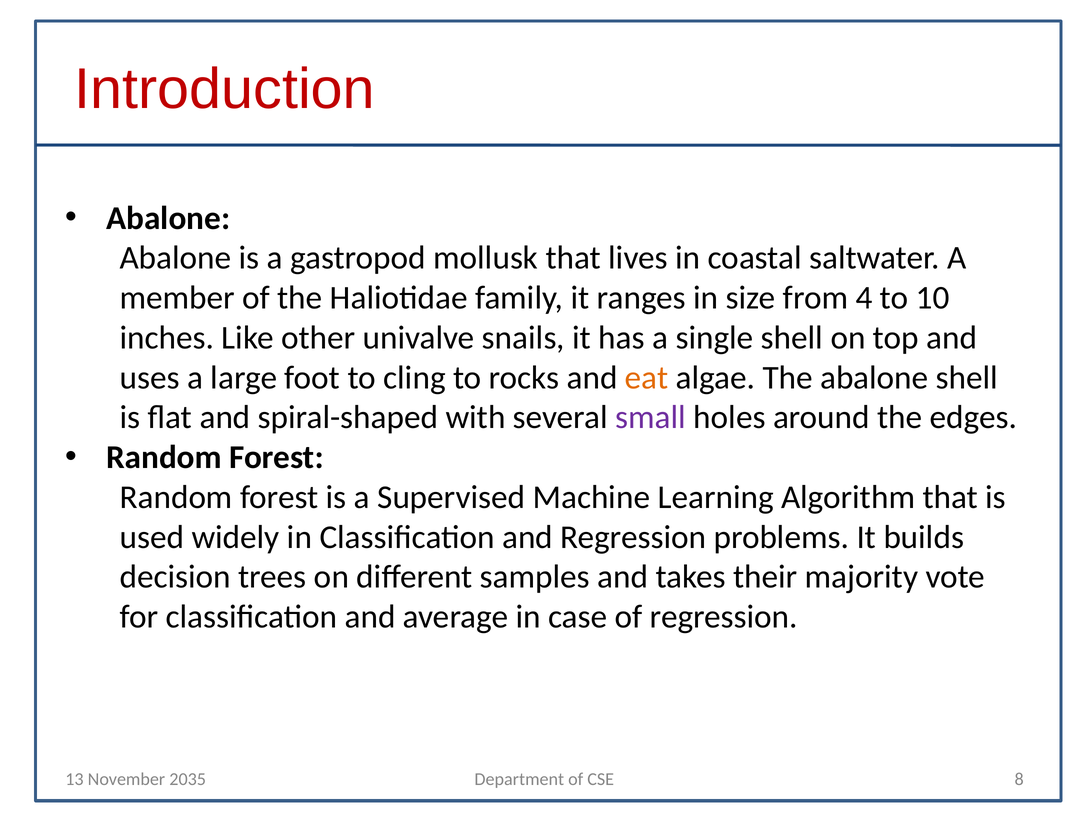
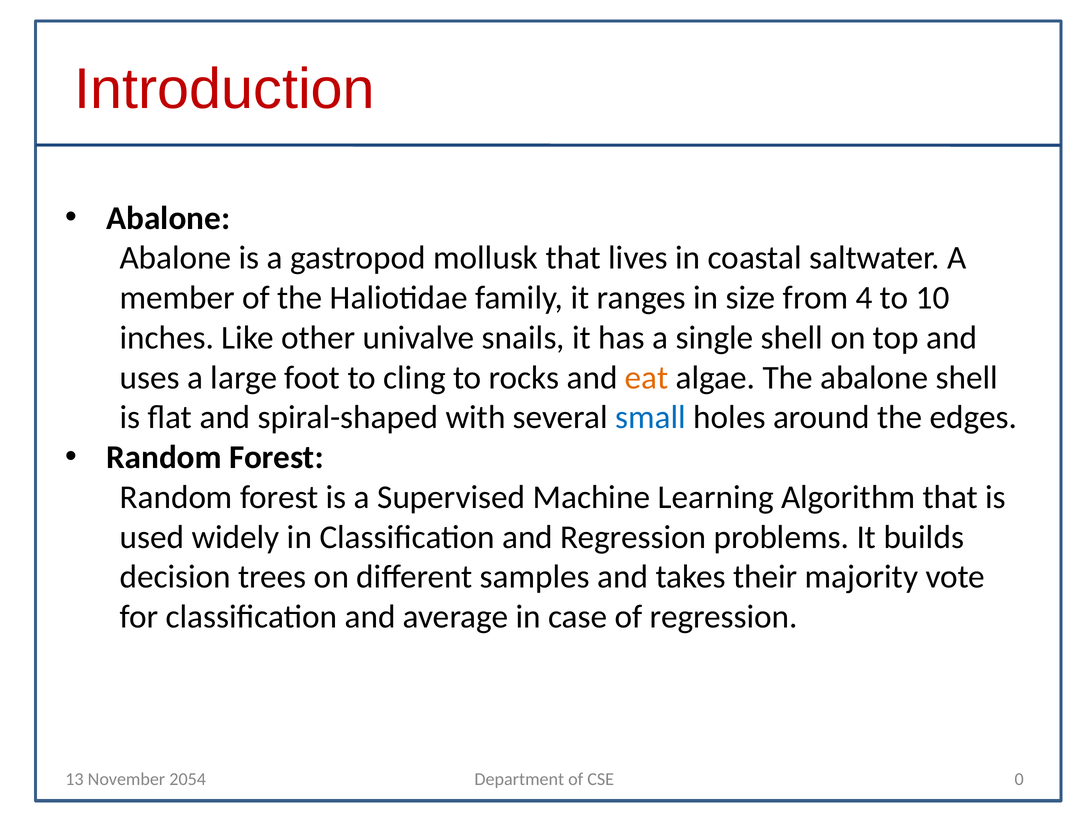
small colour: purple -> blue
2035: 2035 -> 2054
8: 8 -> 0
